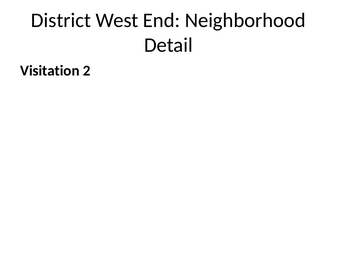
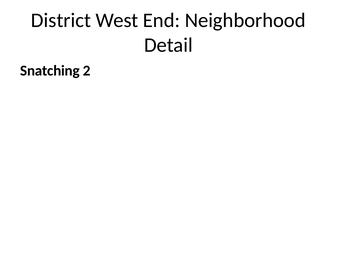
Visitation: Visitation -> Snatching
